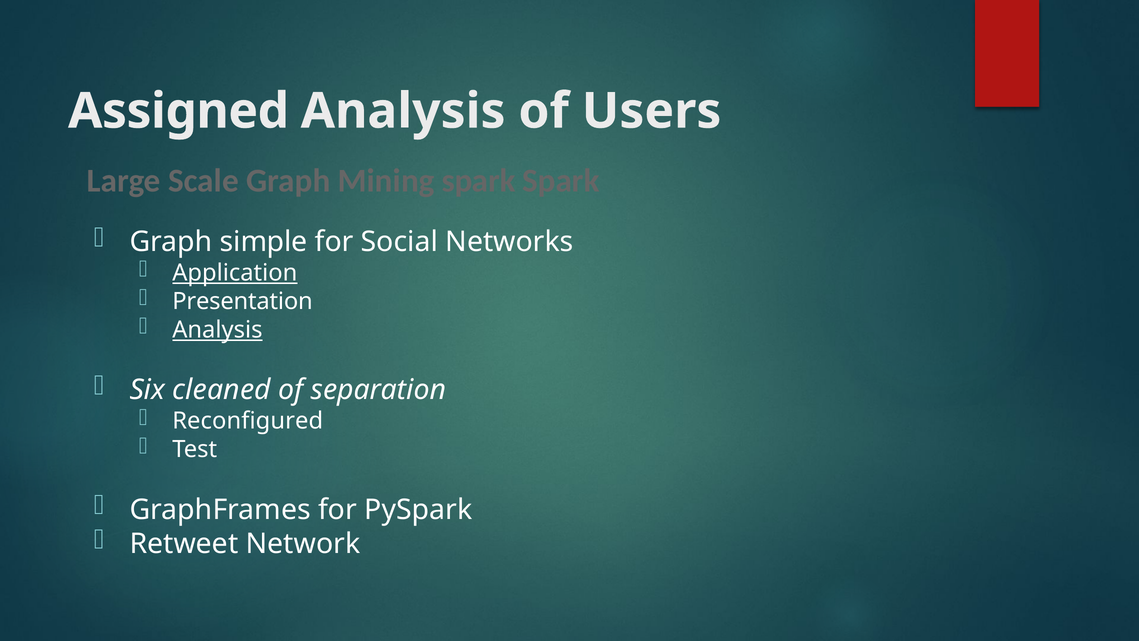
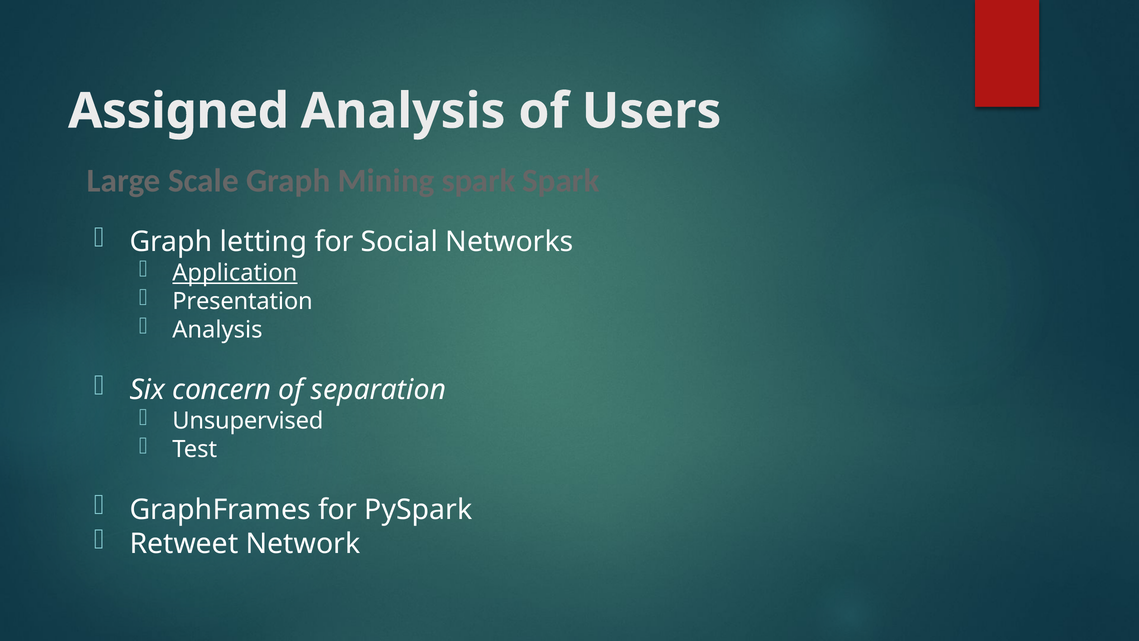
simple: simple -> letting
Analysis at (217, 330) underline: present -> none
cleaned: cleaned -> concern
Reconfigured: Reconfigured -> Unsupervised
